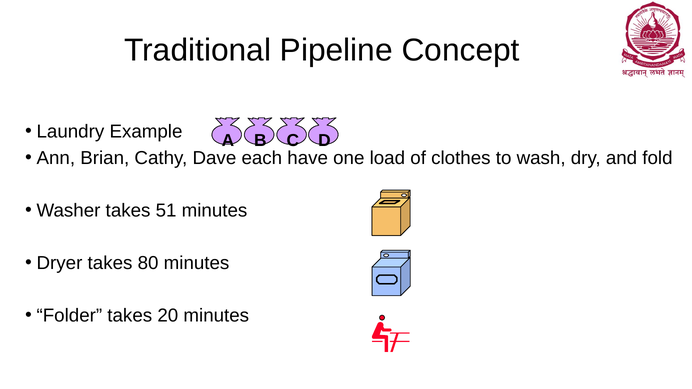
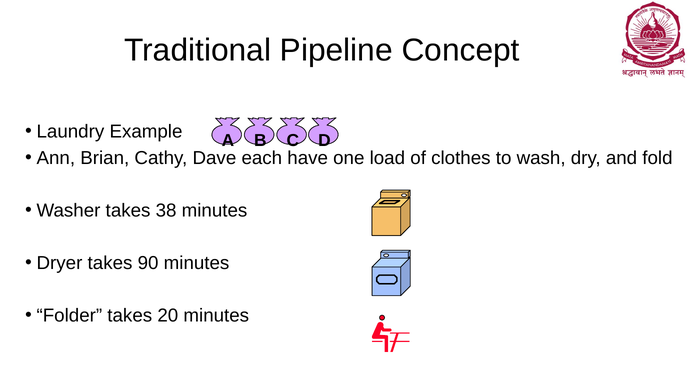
51: 51 -> 38
80: 80 -> 90
